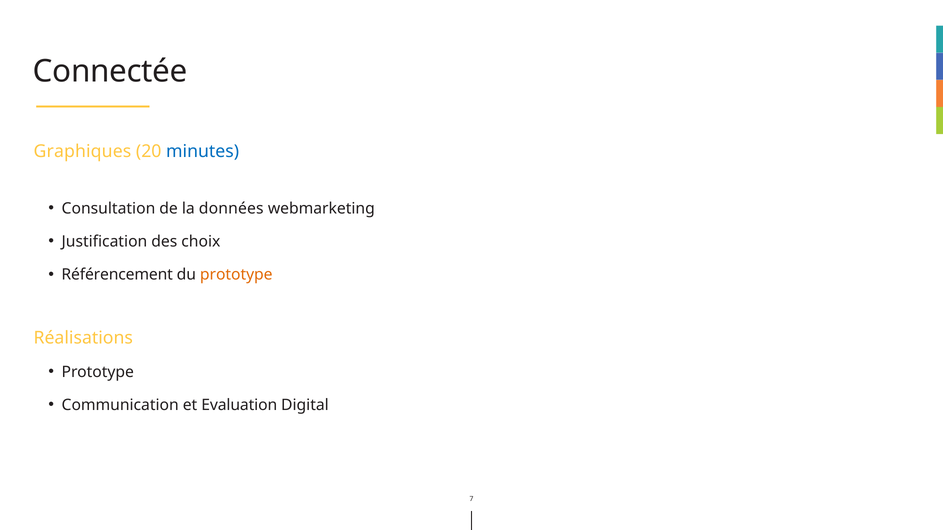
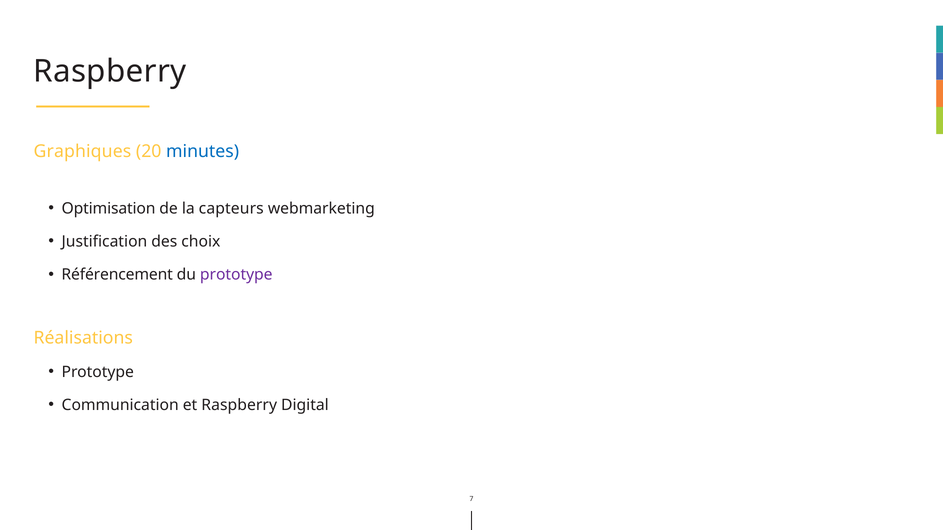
Connectée at (110, 71): Connectée -> Raspberry
Consultation: Consultation -> Optimisation
données: données -> capteurs
prototype at (236, 275) colour: orange -> purple
et Evaluation: Evaluation -> Raspberry
